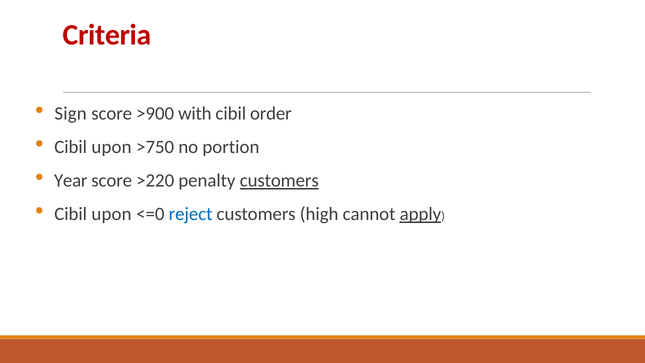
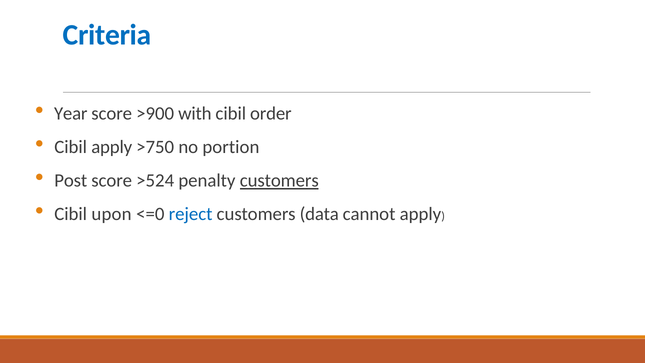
Criteria colour: red -> blue
Sign: Sign -> Year
upon at (112, 147): upon -> apply
Year: Year -> Post
>220: >220 -> >524
high: high -> data
apply at (420, 214) underline: present -> none
